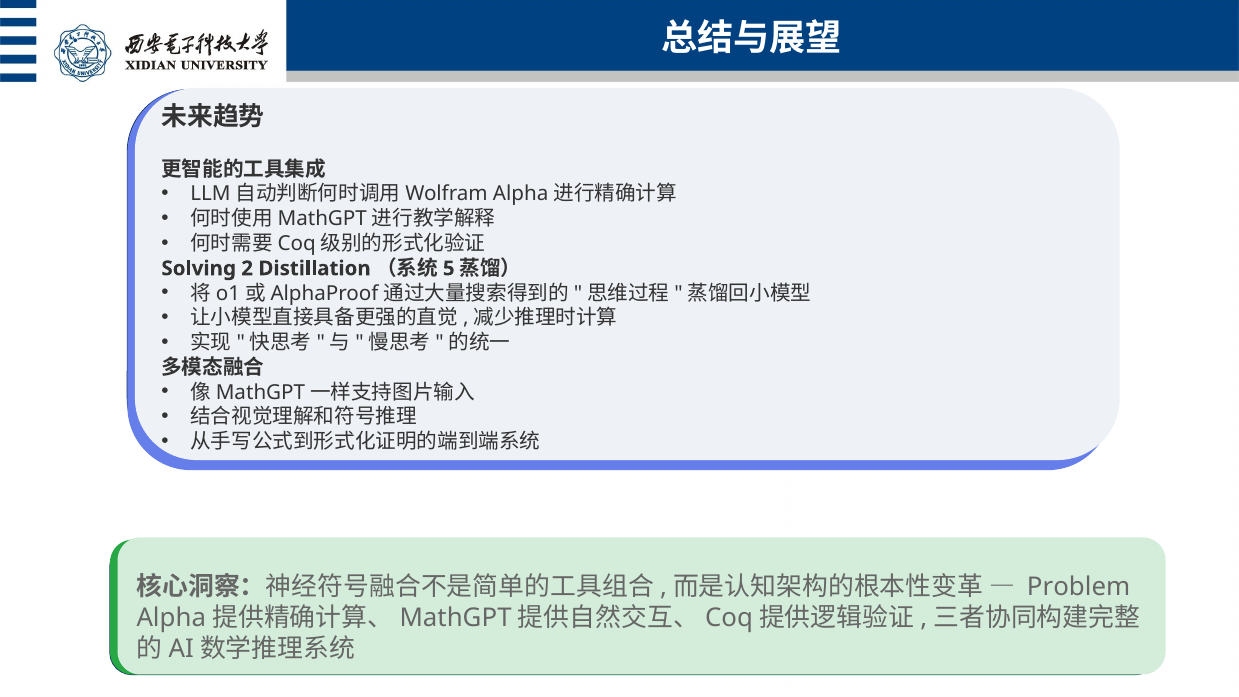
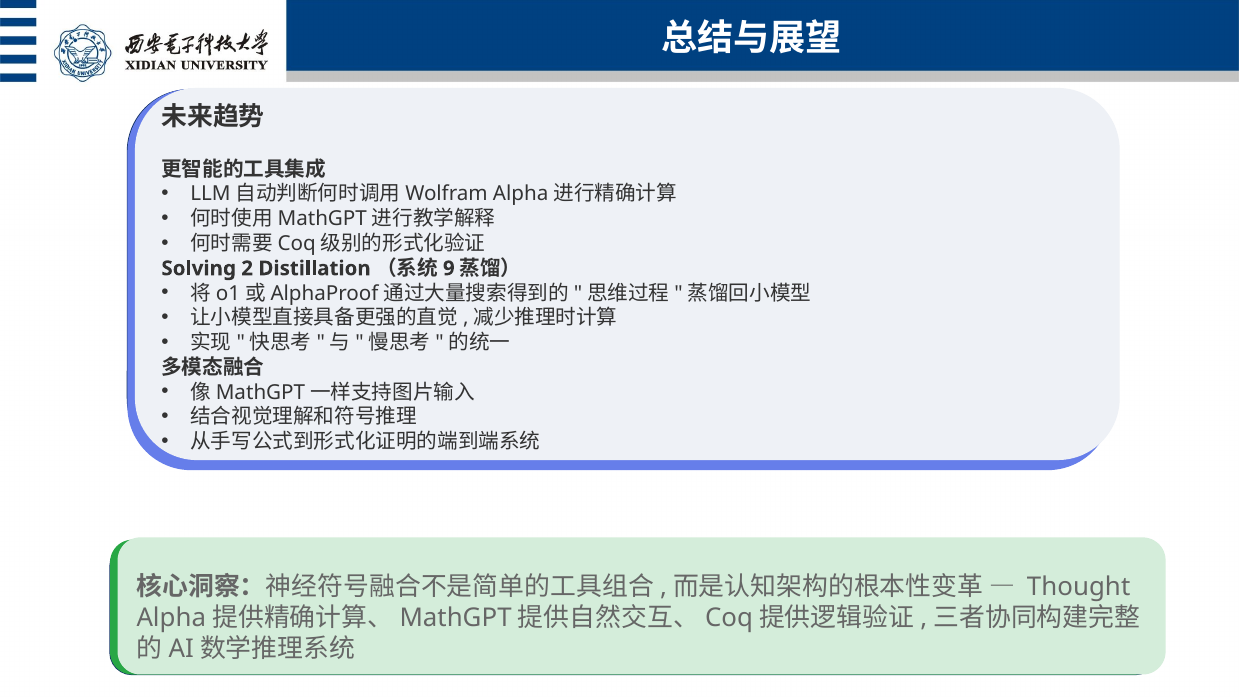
5: 5 -> 9
Problem: Problem -> Thought
